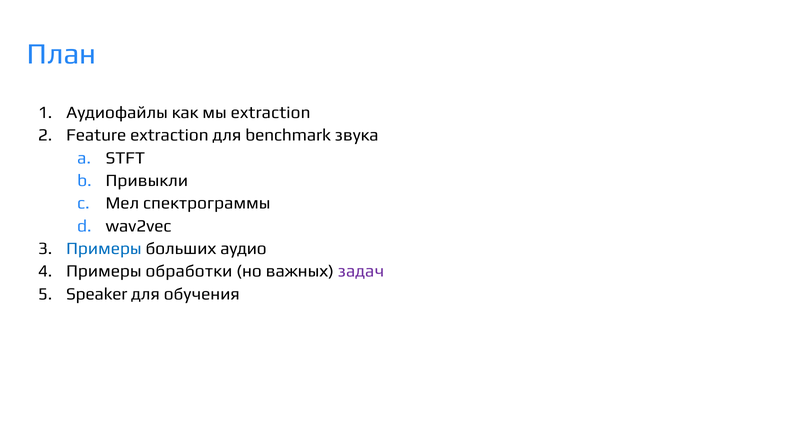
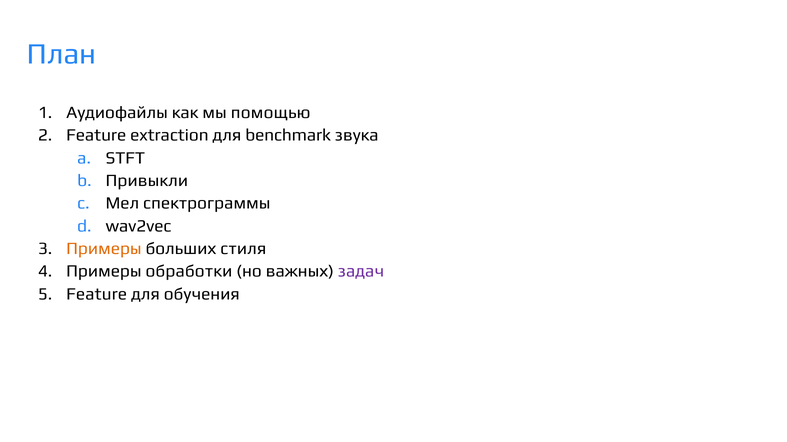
мы extraction: extraction -> помощью
Примеры at (104, 249) colour: blue -> orange
аудио: аудио -> стиля
Speaker at (97, 294): Speaker -> Feature
